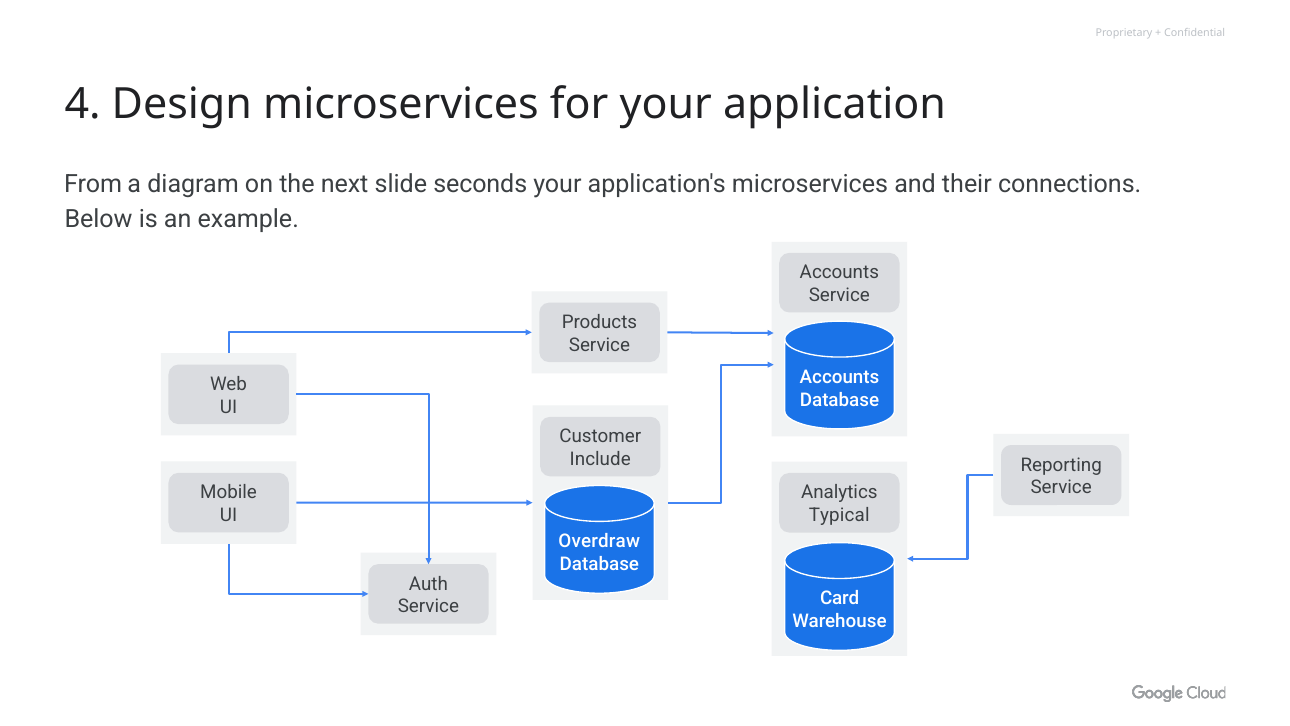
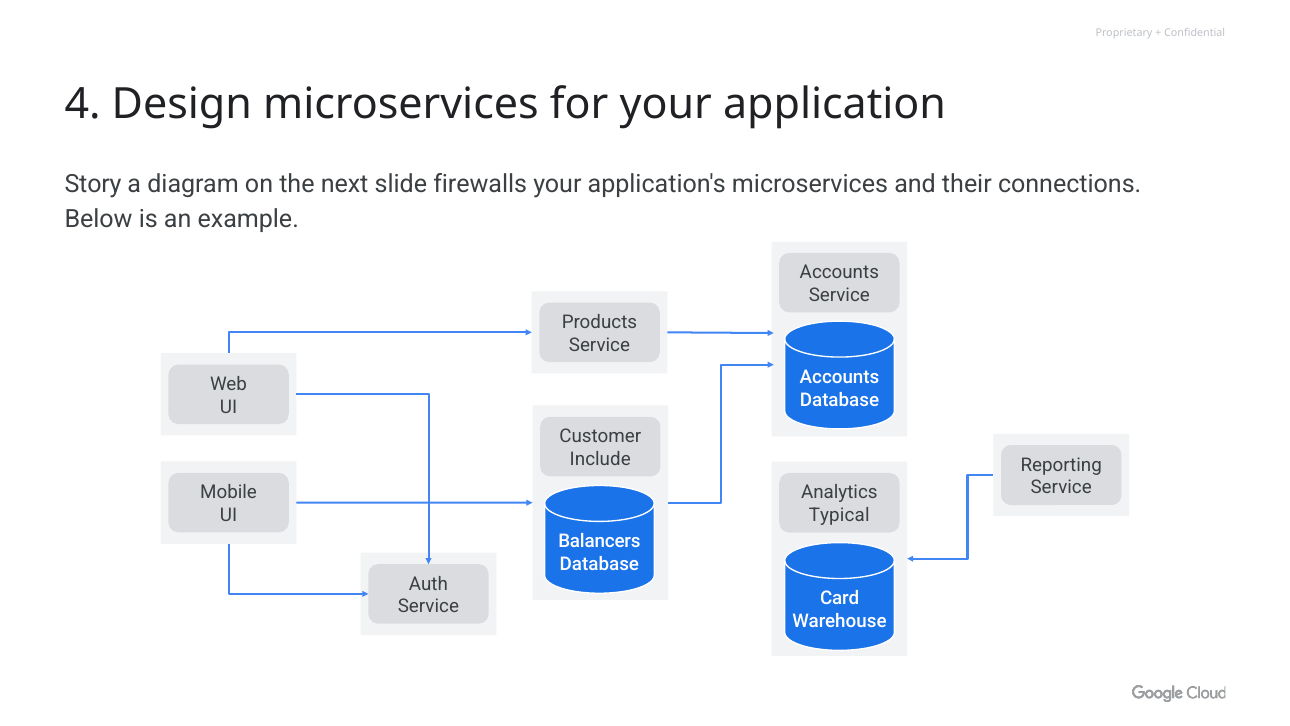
From: From -> Story
seconds: seconds -> firewalls
Overdraw: Overdraw -> Balancers
